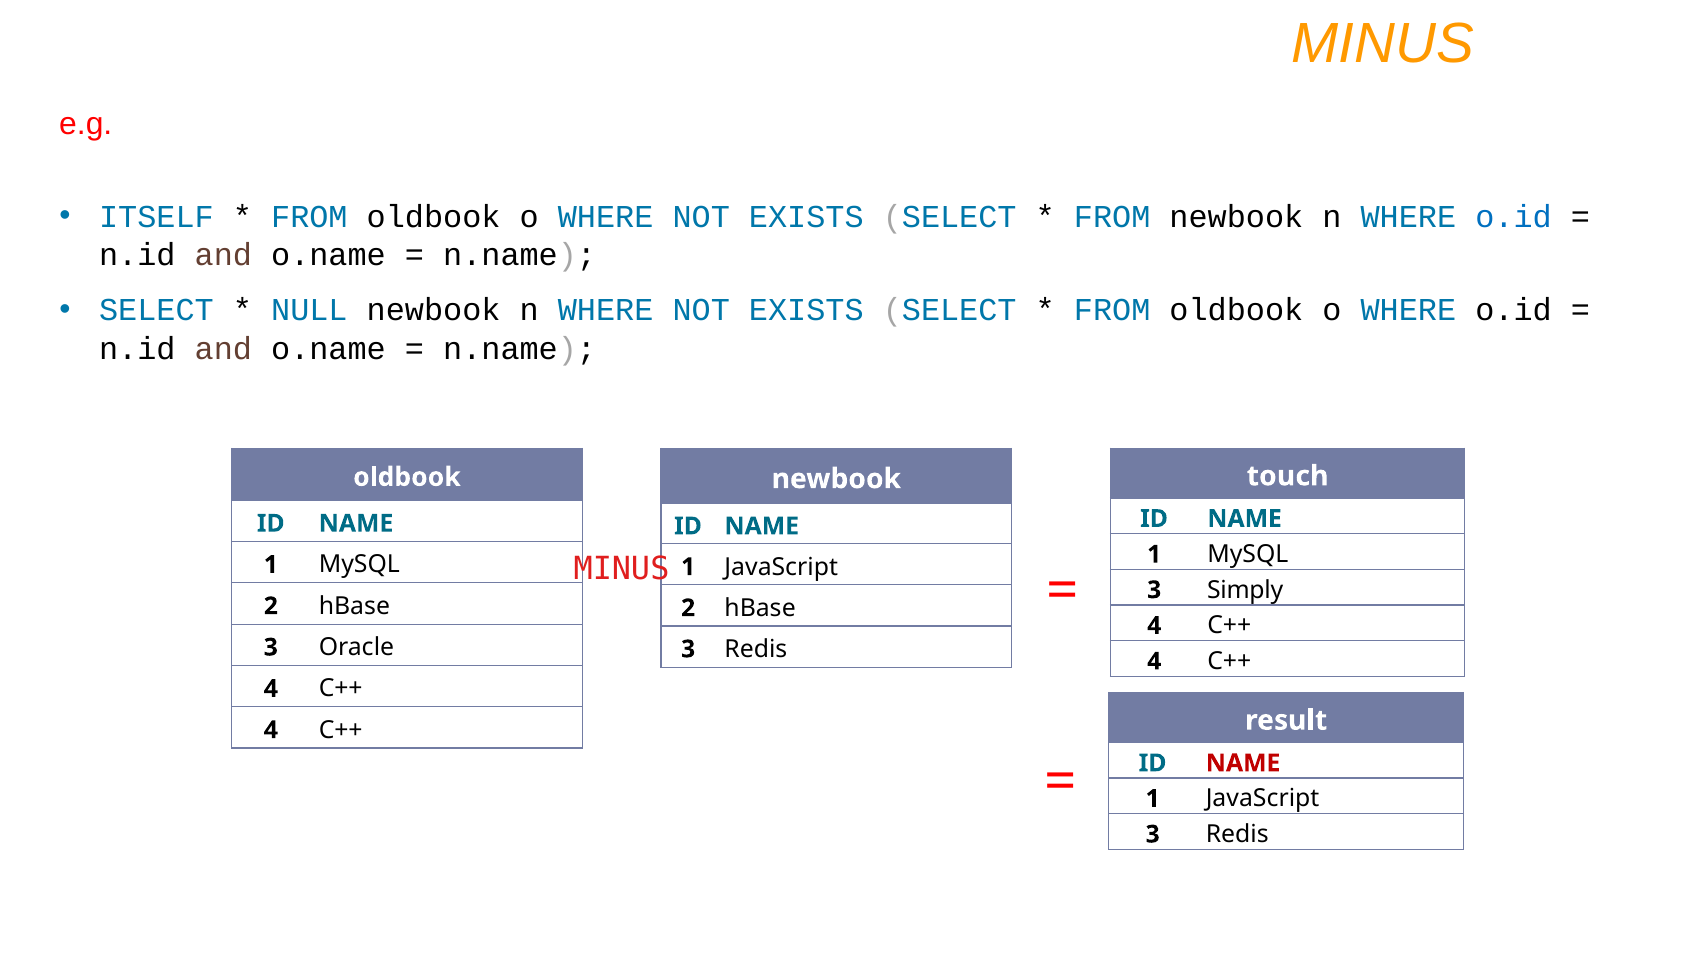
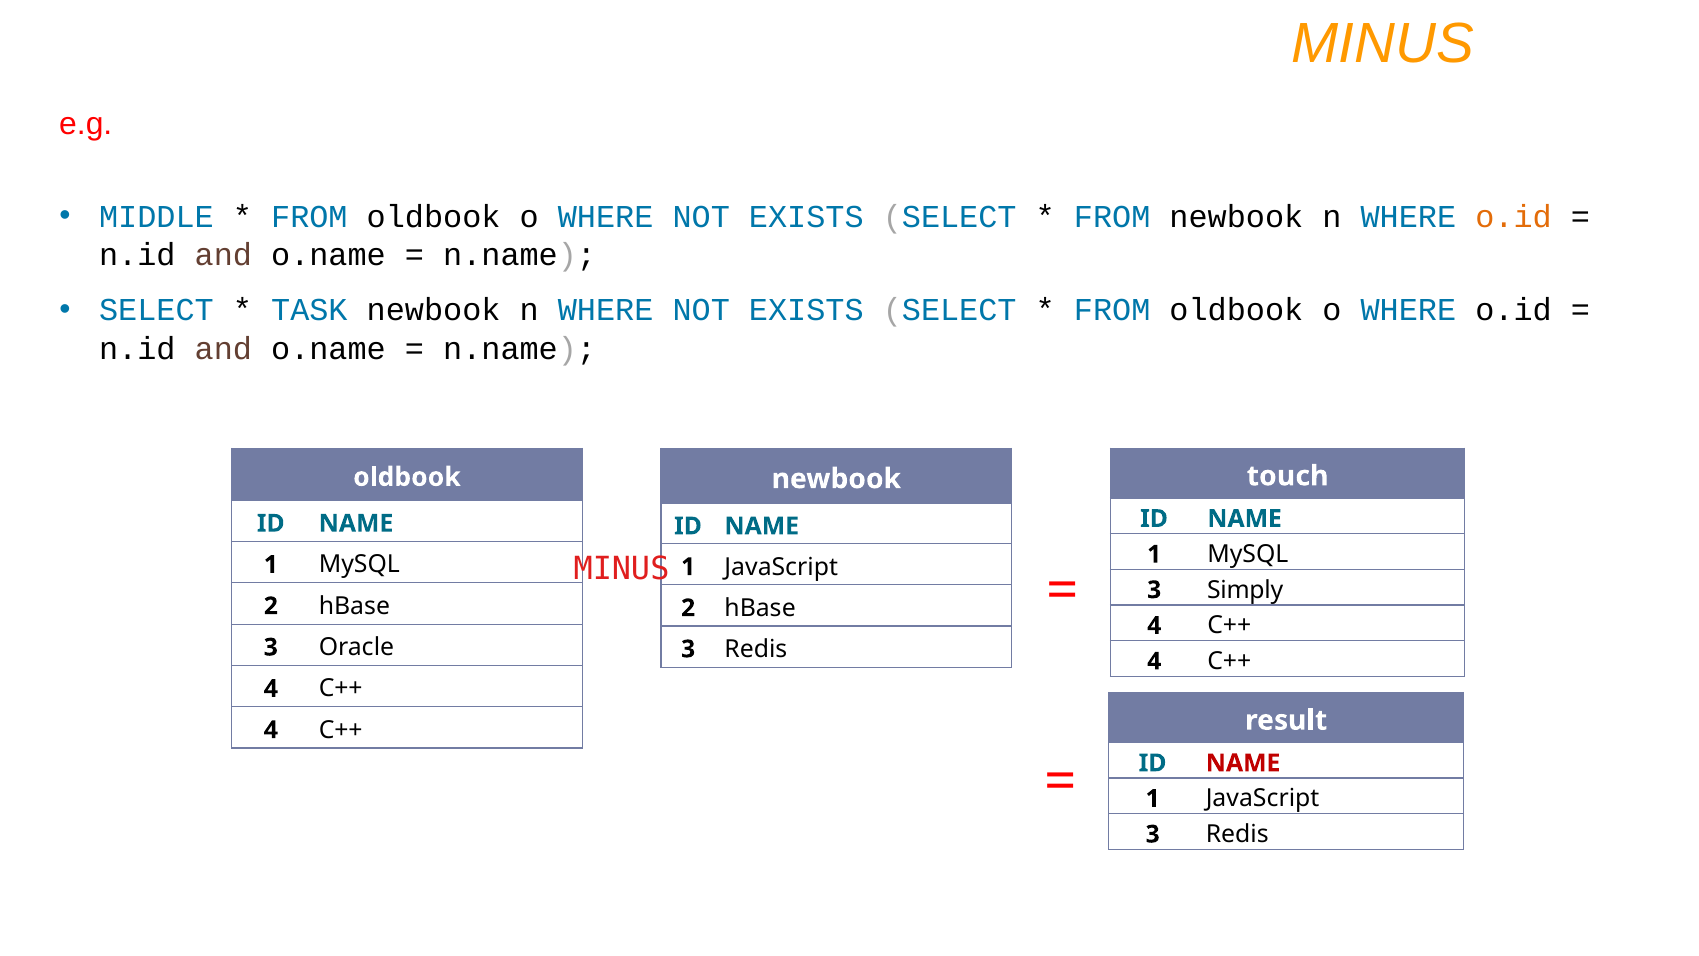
ITSELF: ITSELF -> MIDDLE
o.id at (1514, 217) colour: blue -> orange
NULL: NULL -> TASK
